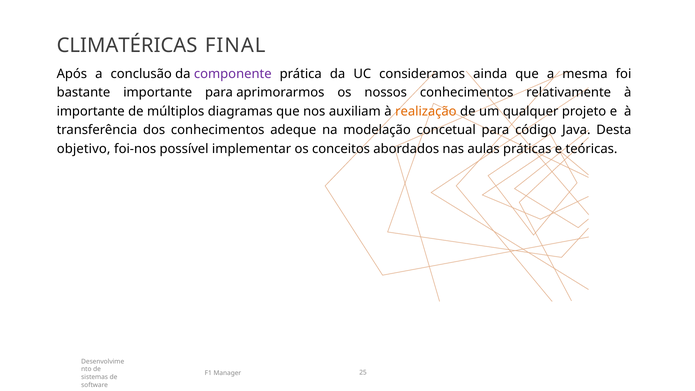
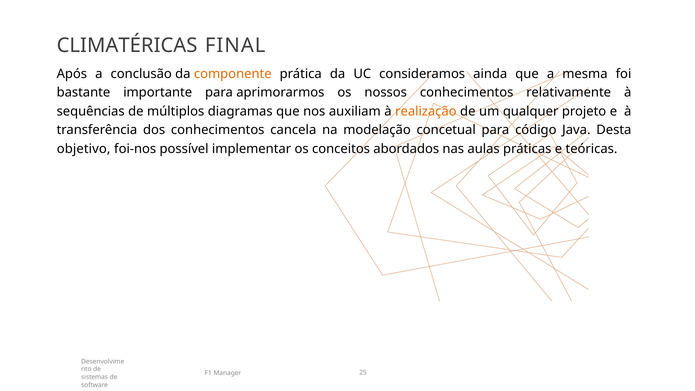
componente colour: purple -> orange
importante at (91, 111): importante -> sequências
adeque: adeque -> cancela
